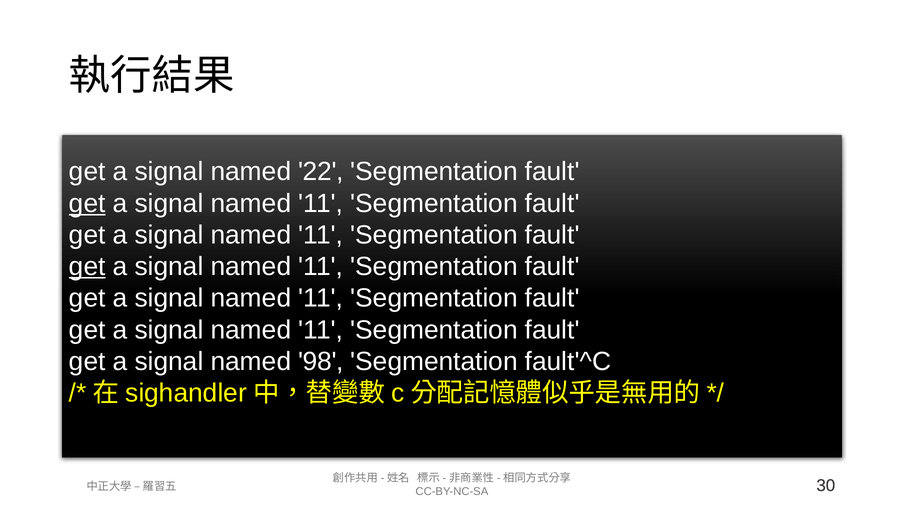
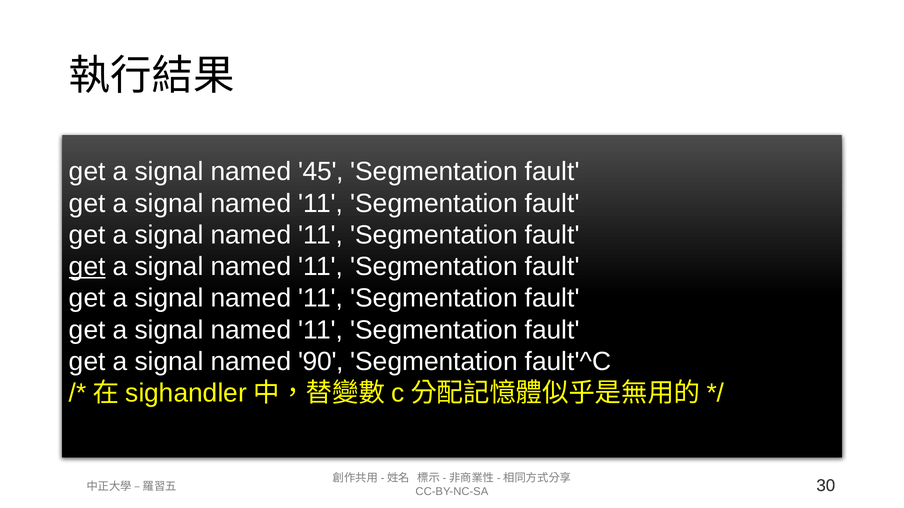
22: 22 -> 45
get at (87, 204) underline: present -> none
98: 98 -> 90
